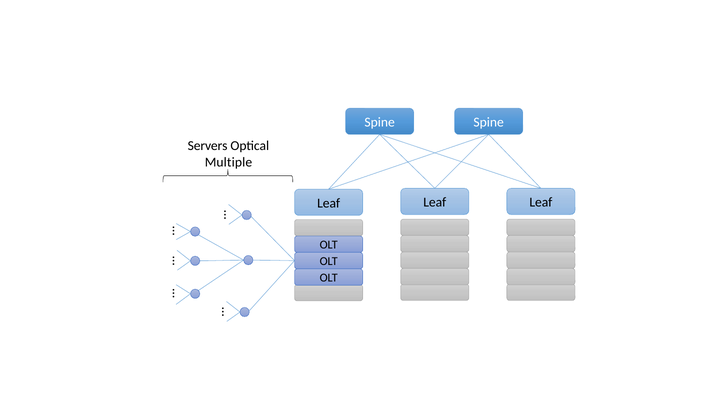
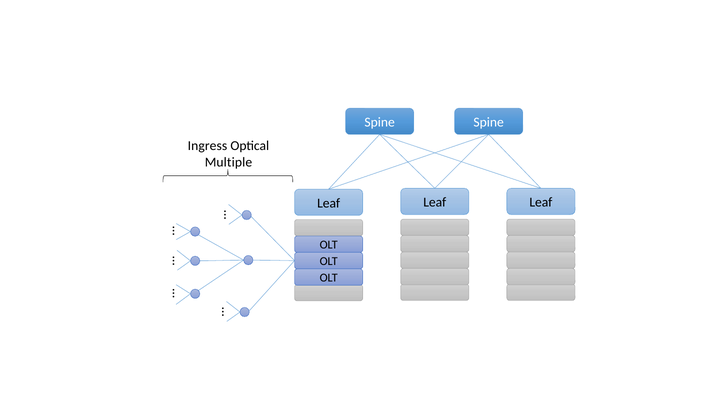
Servers: Servers -> Ingress
